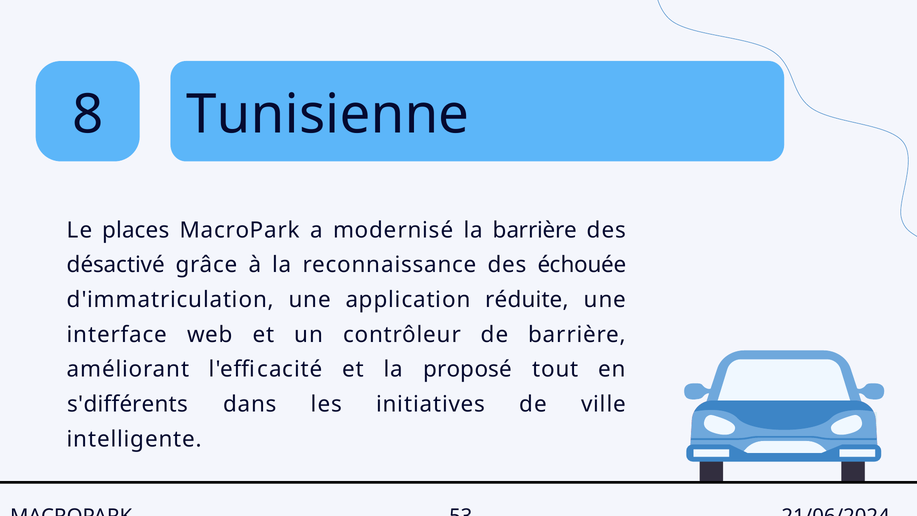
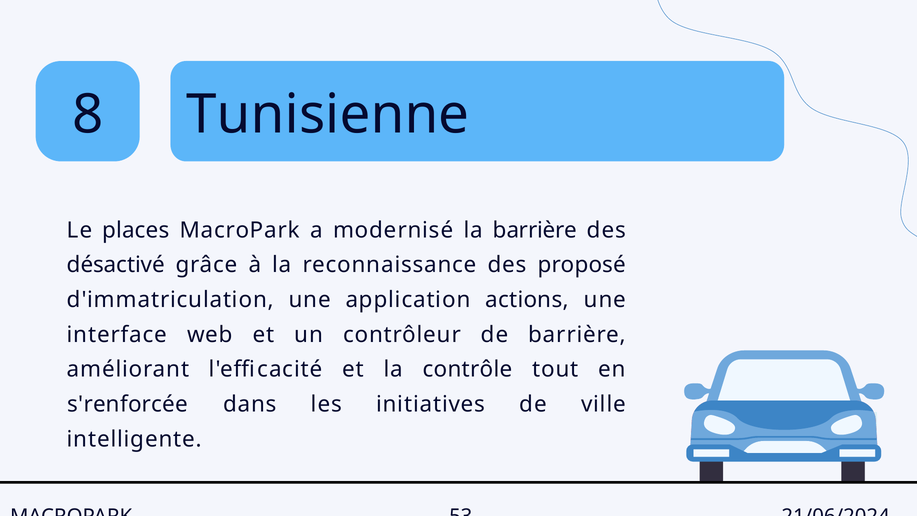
échouée: échouée -> proposé
réduite: réduite -> actions
proposé: proposé -> contrôle
s'différents: s'différents -> s'renforcée
